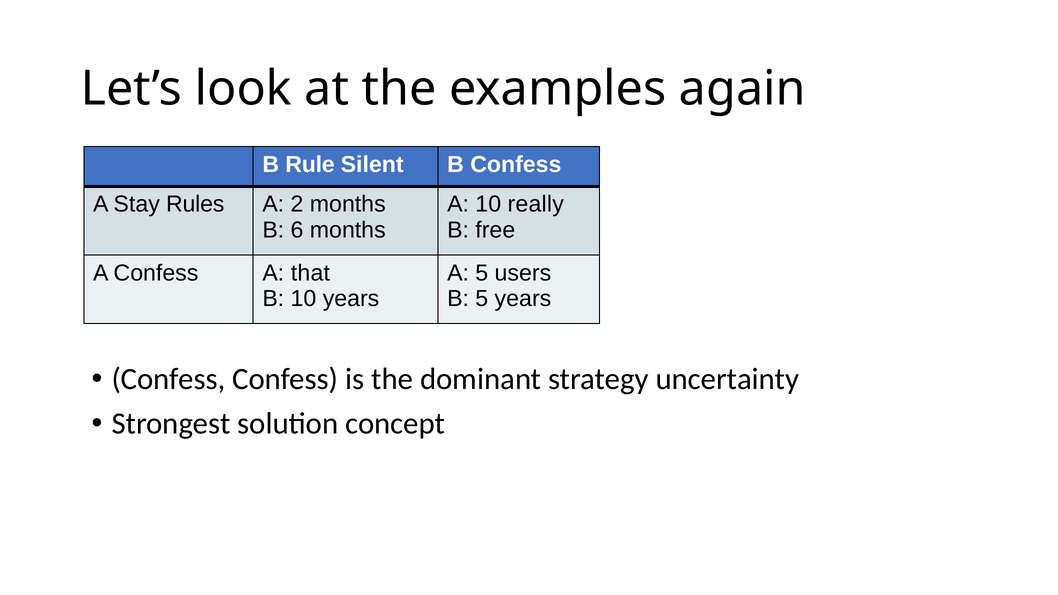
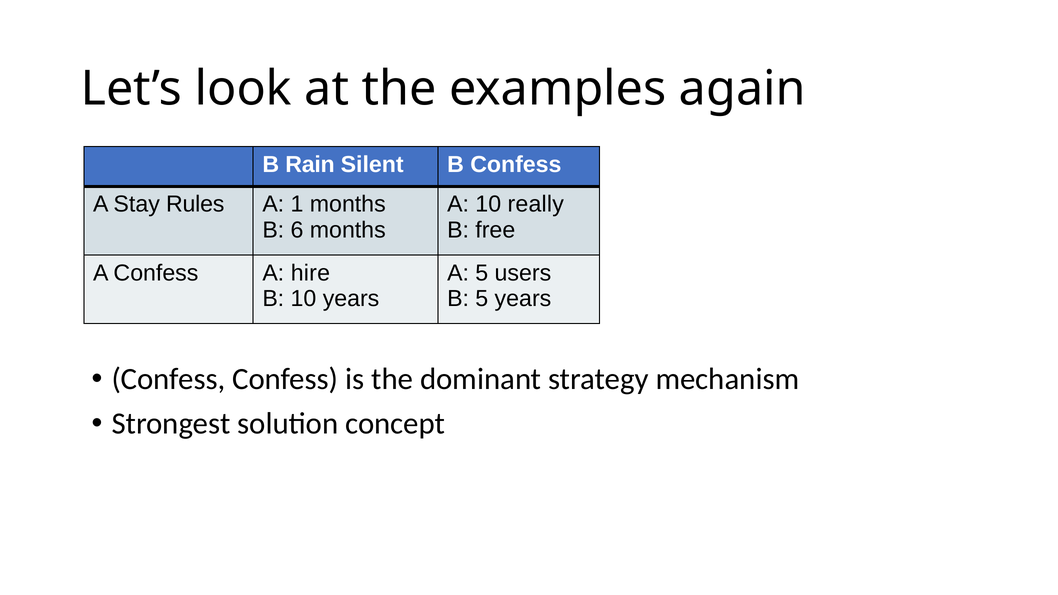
Rule: Rule -> Rain
2: 2 -> 1
that: that -> hire
uncertainty: uncertainty -> mechanism
